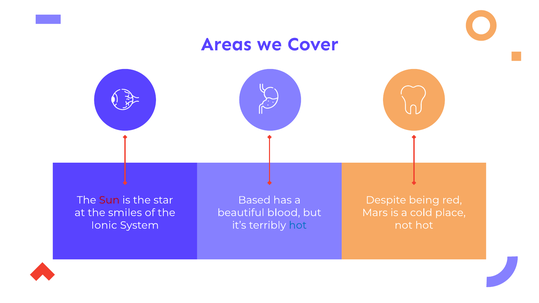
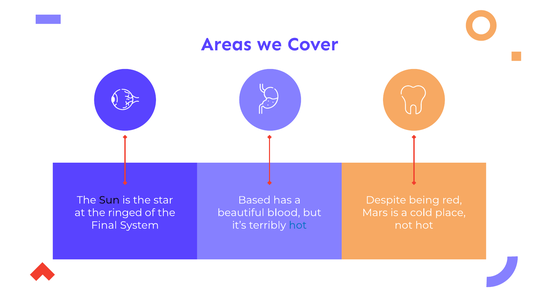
Sun colour: red -> black
smiles: smiles -> ringed
Ionic: Ionic -> Final
